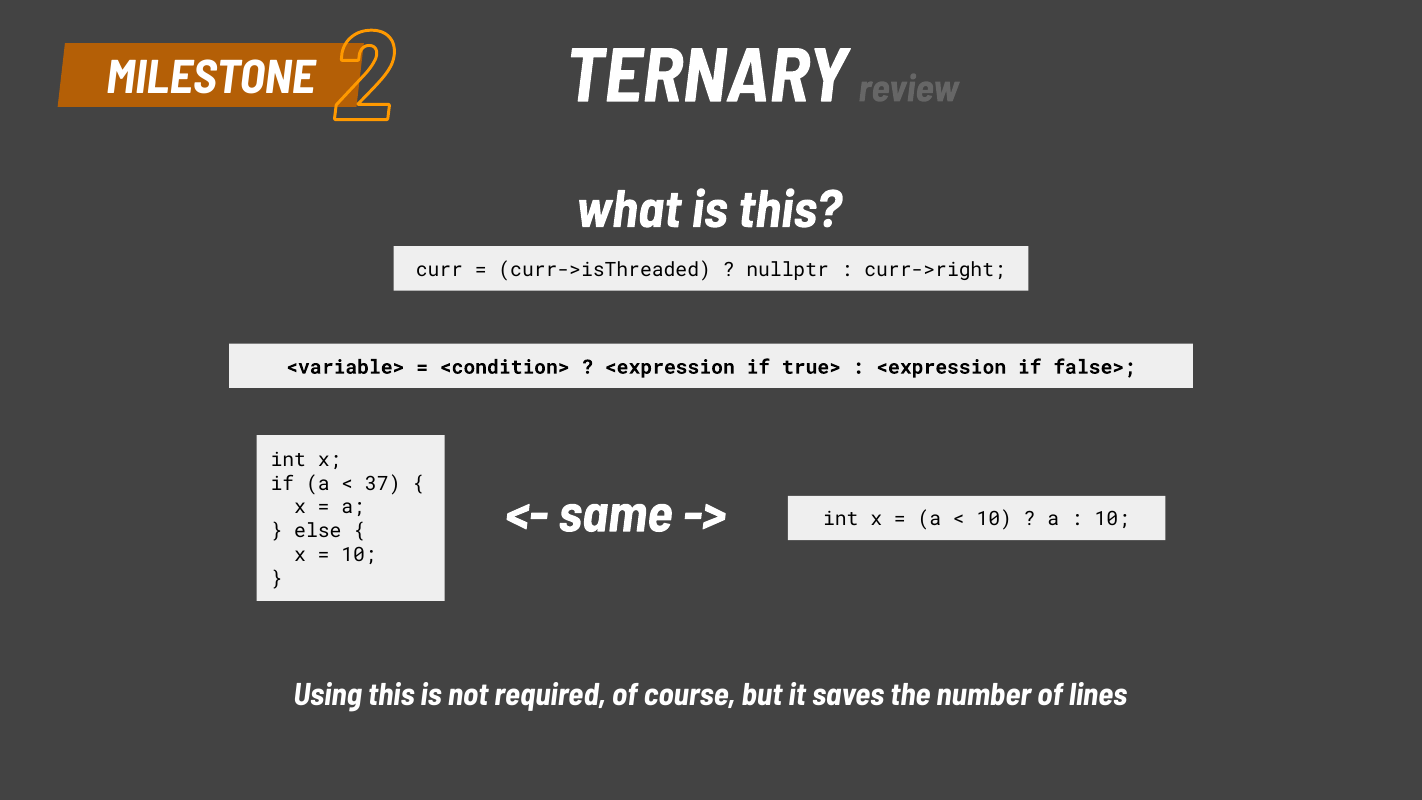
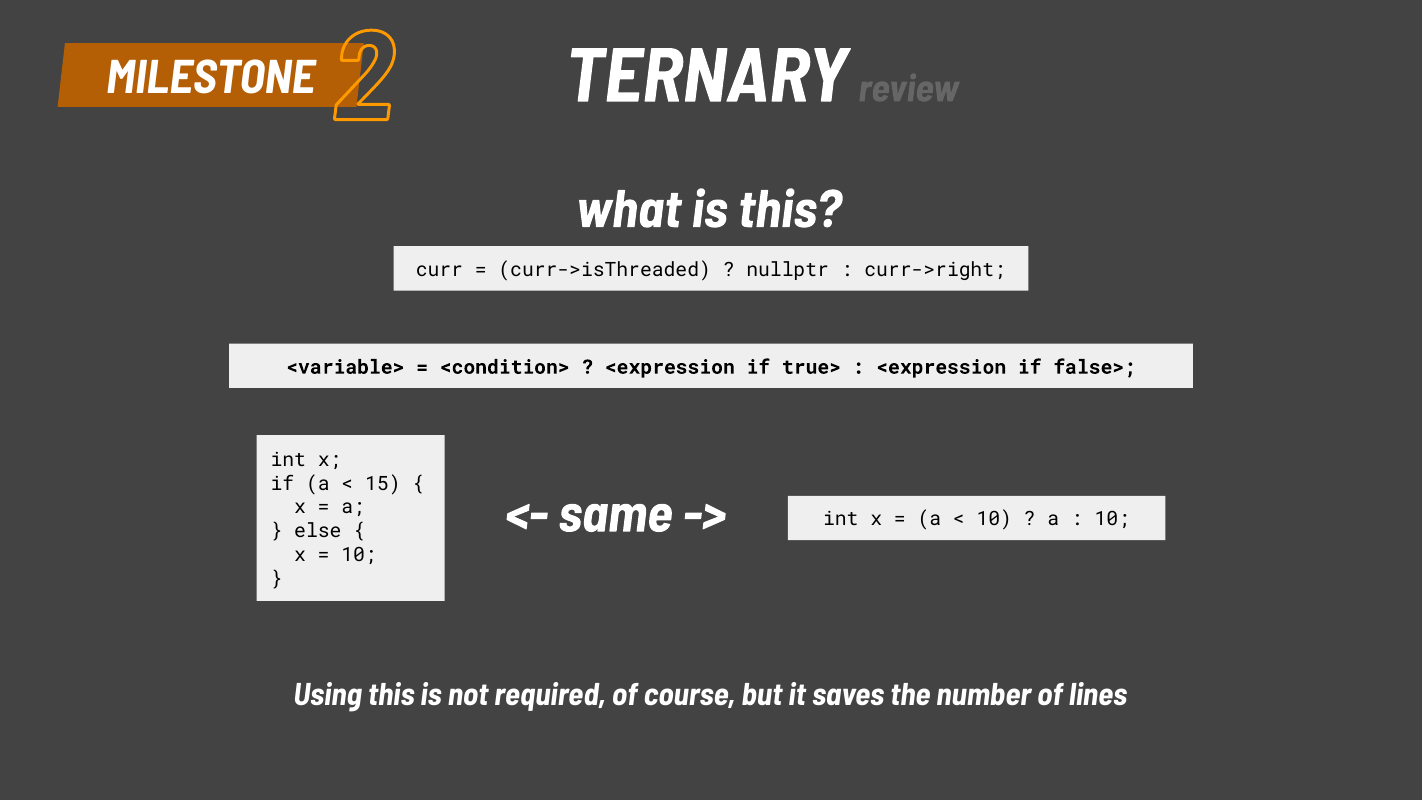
37: 37 -> 15
